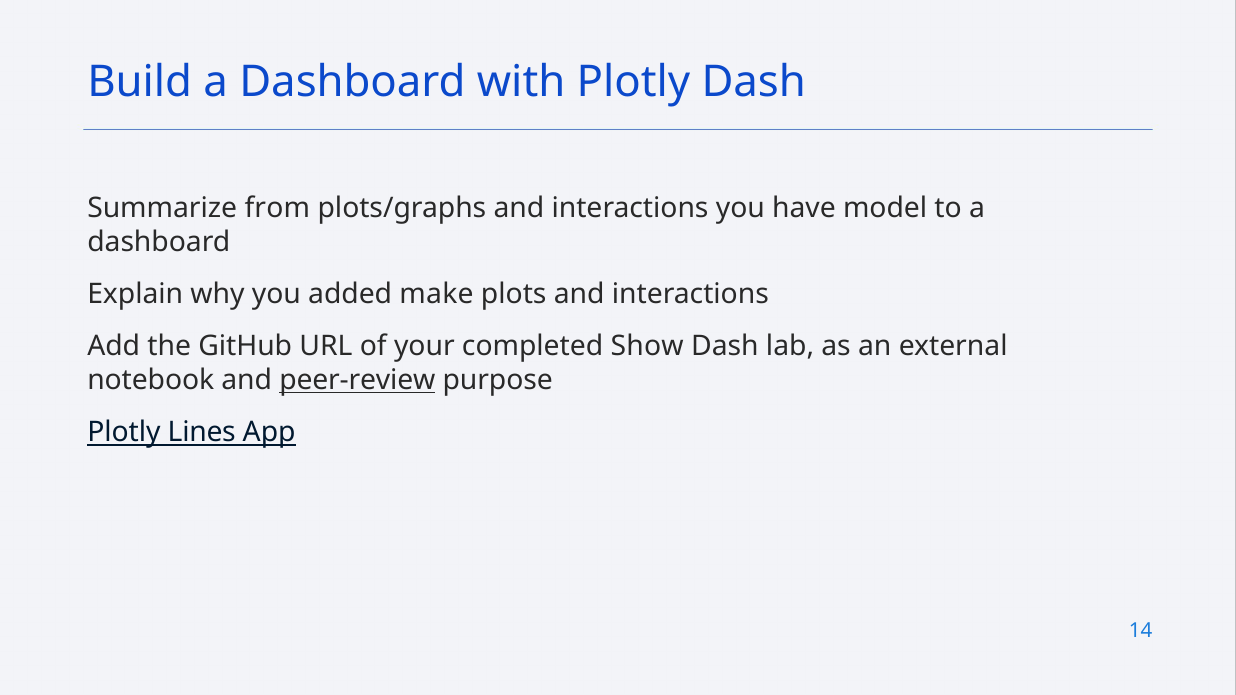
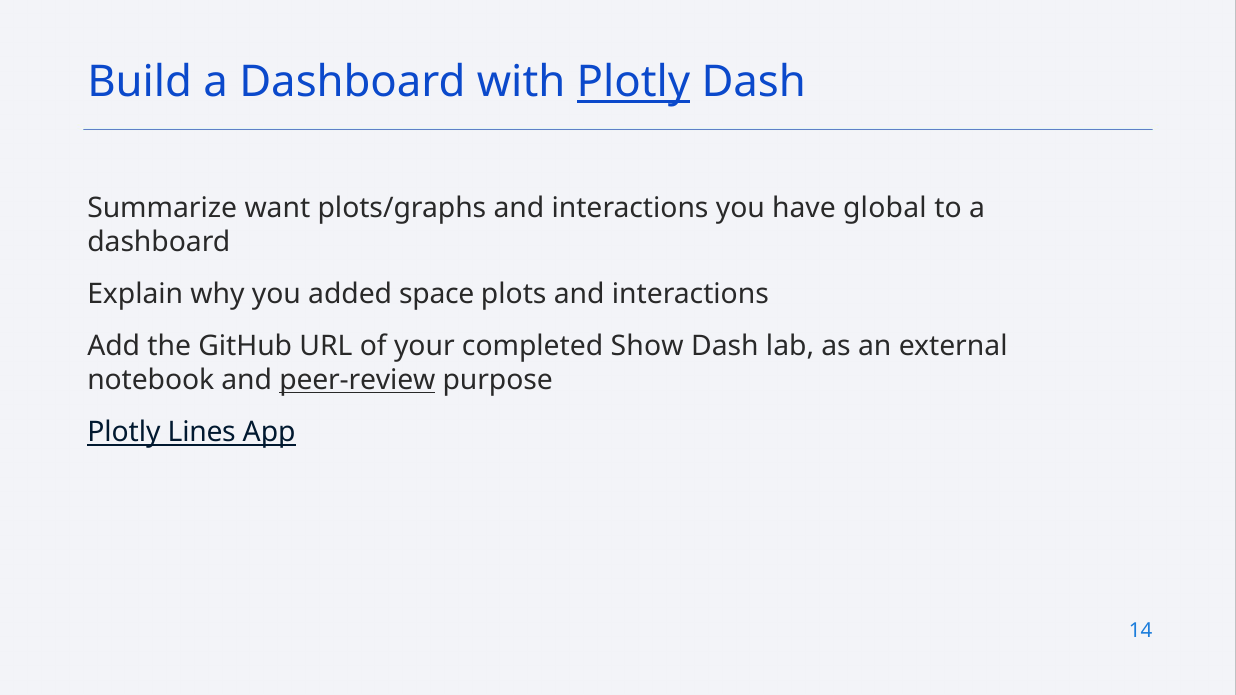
Plotly at (633, 83) underline: none -> present
from: from -> want
model: model -> global
make: make -> space
